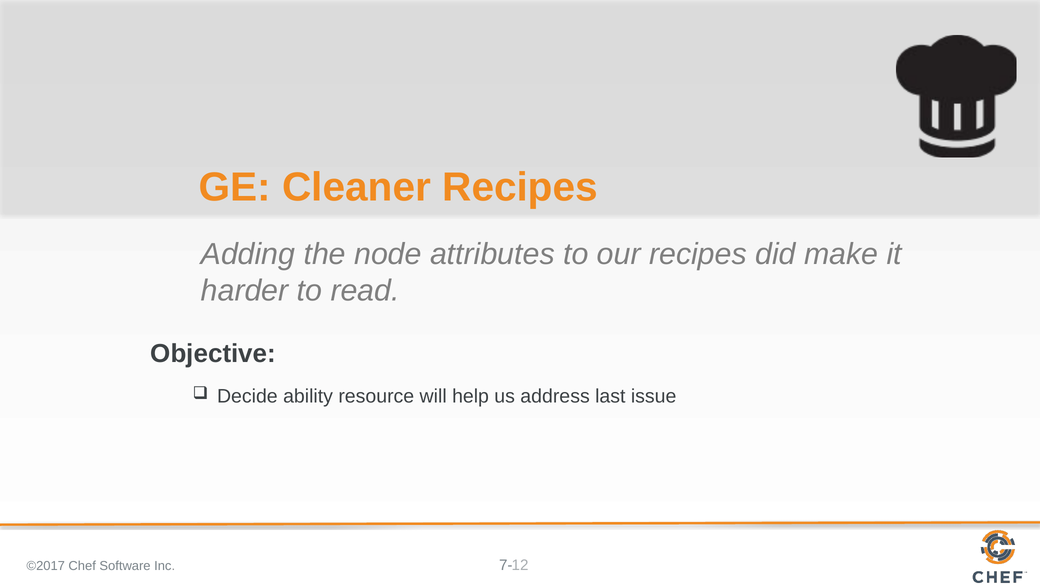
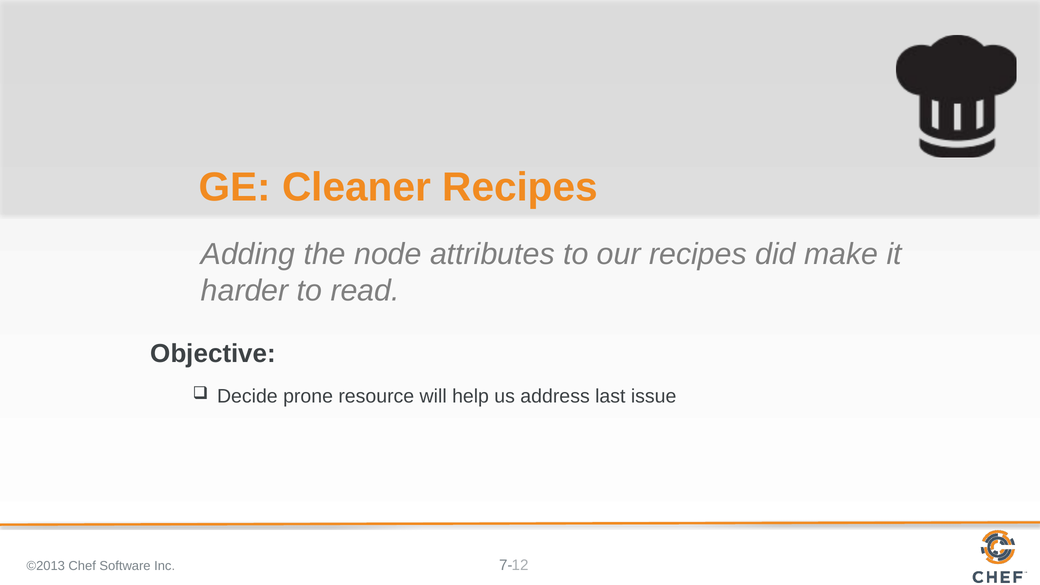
ability: ability -> prone
©2017: ©2017 -> ©2013
